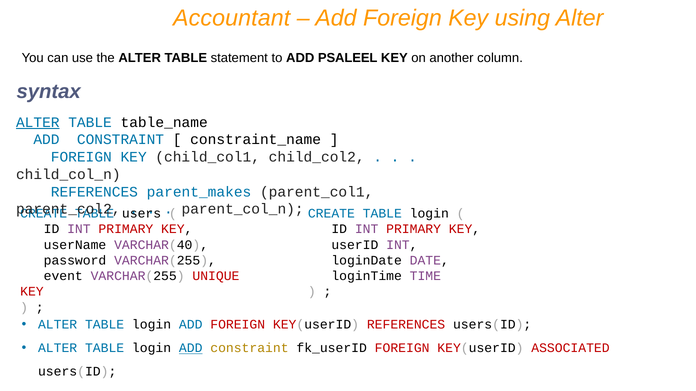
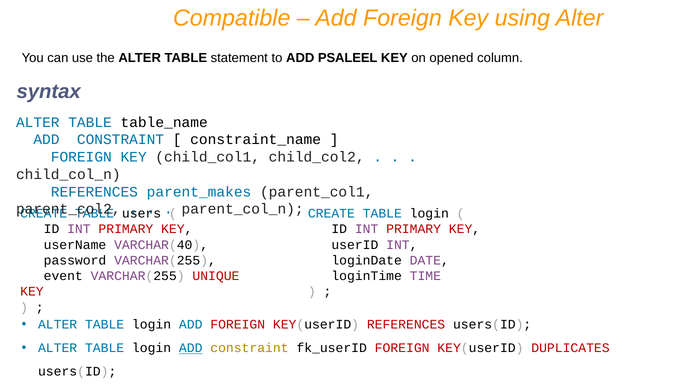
Accountant: Accountant -> Compatible
another: another -> opened
ALTER at (38, 122) underline: present -> none
ASSOCIATED: ASSOCIATED -> DUPLICATES
